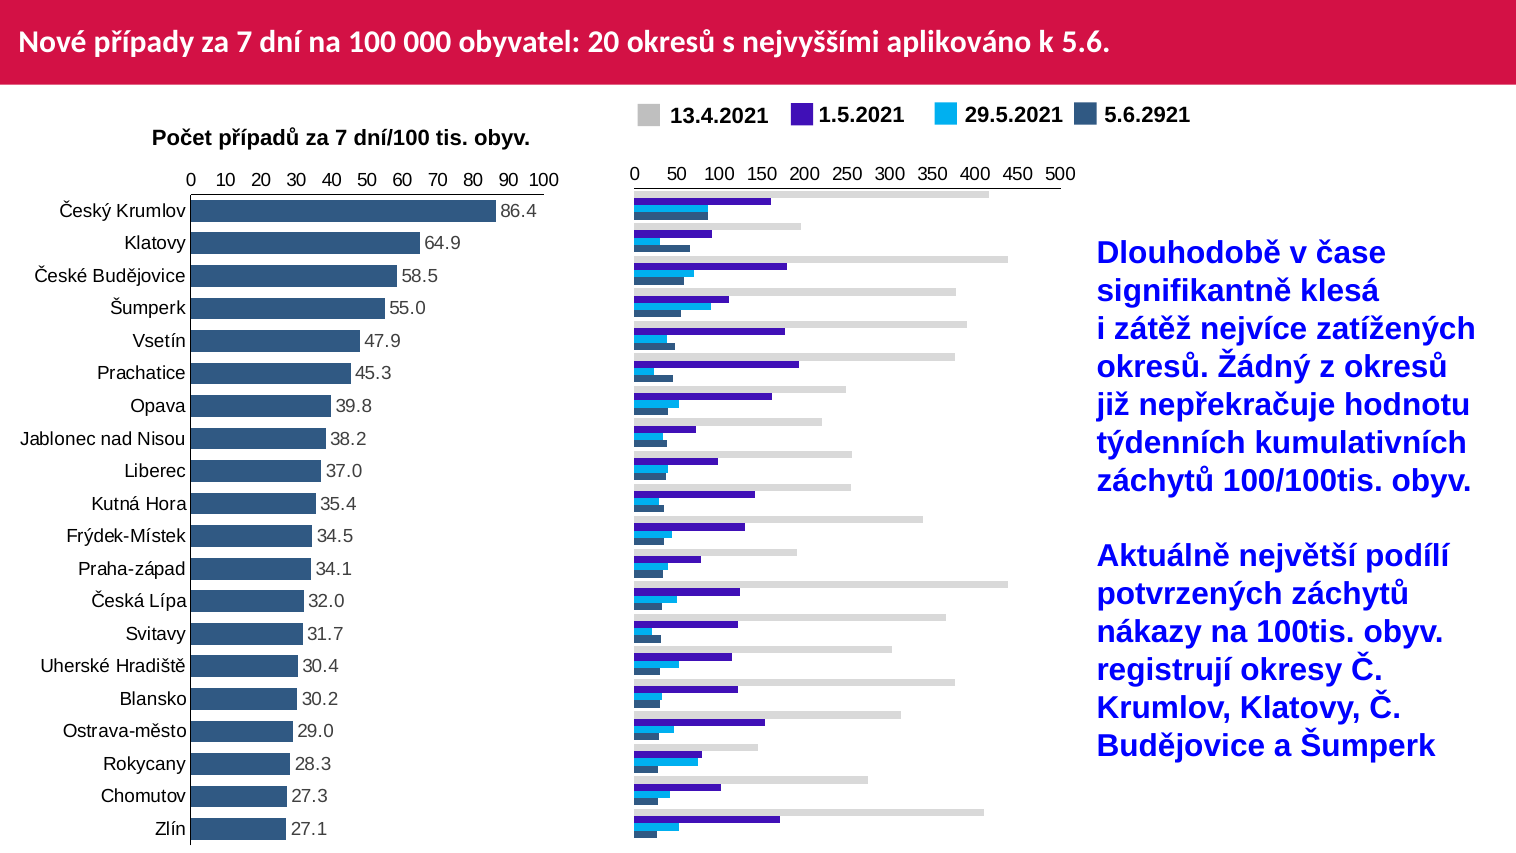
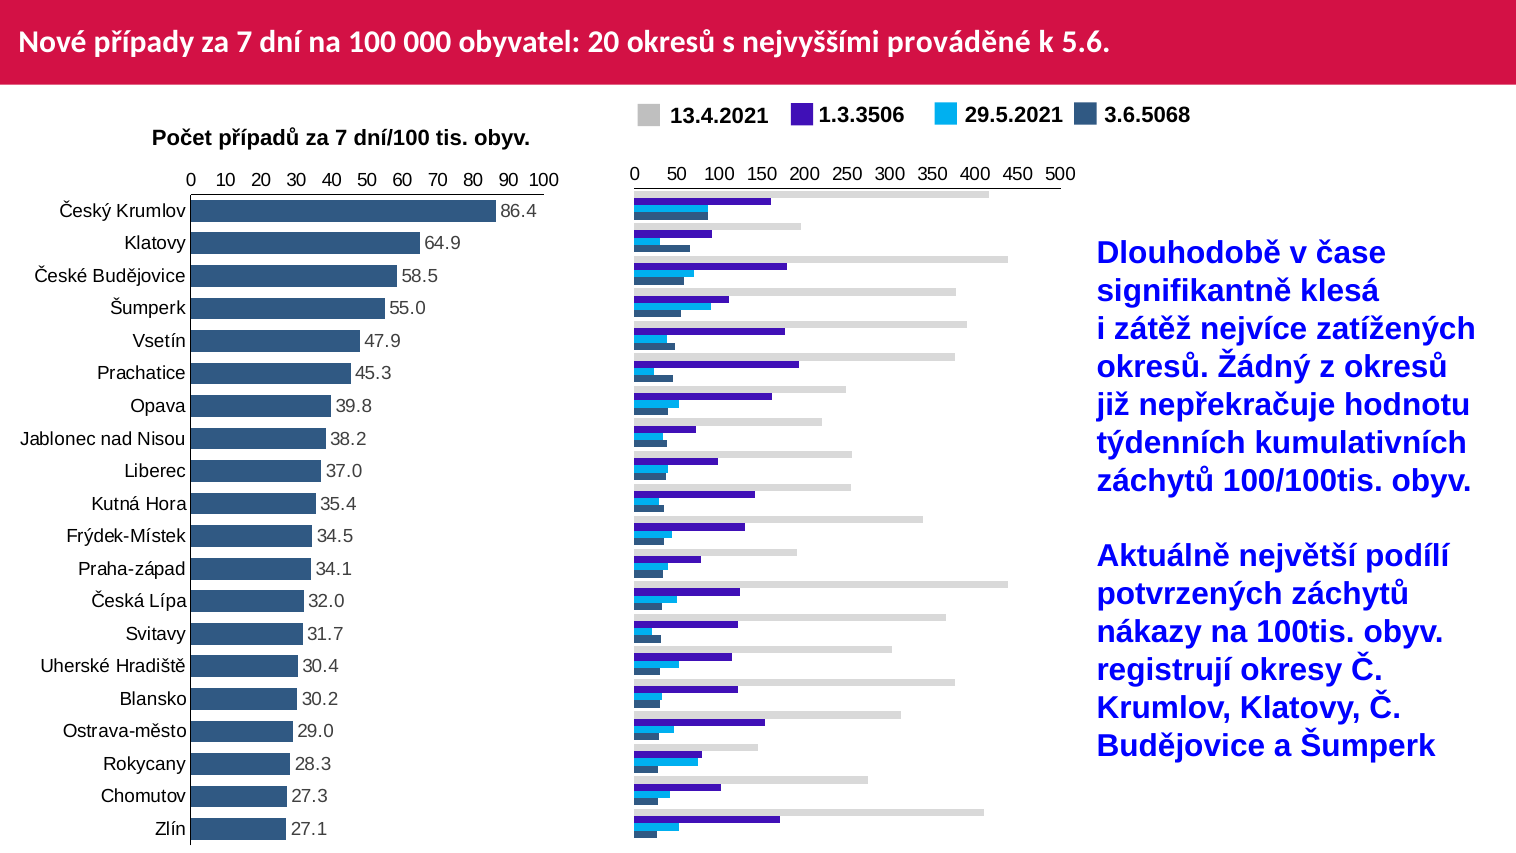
aplikováno: aplikováno -> prováděné
1.5.2021: 1.5.2021 -> 1.3.3506
5.6.2921: 5.6.2921 -> 3.6.5068
